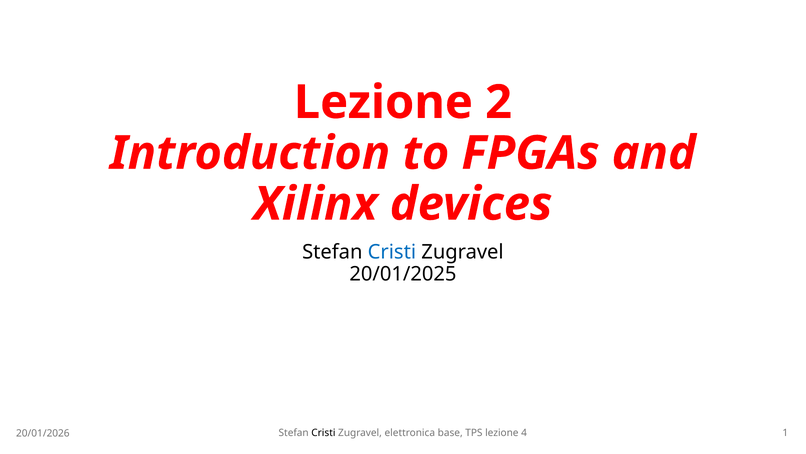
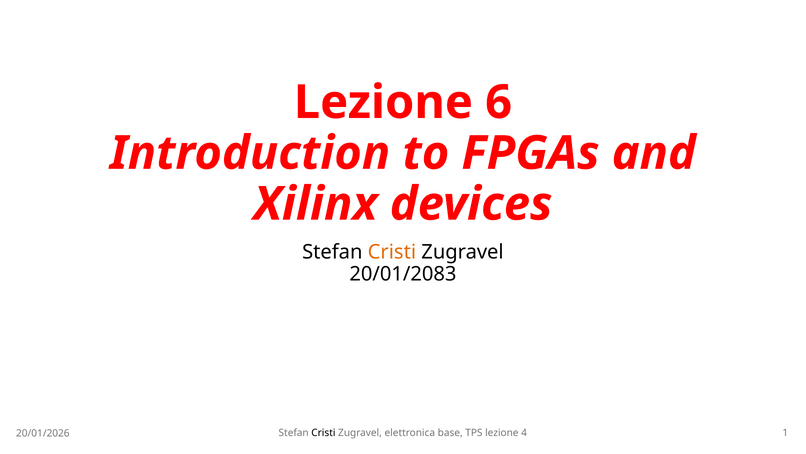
2: 2 -> 6
Cristi at (392, 252) colour: blue -> orange
20/01/2025: 20/01/2025 -> 20/01/2083
